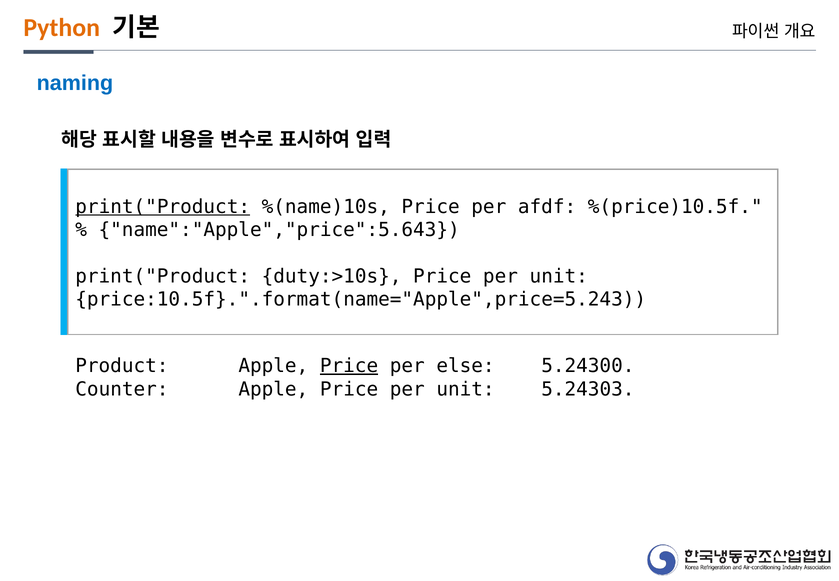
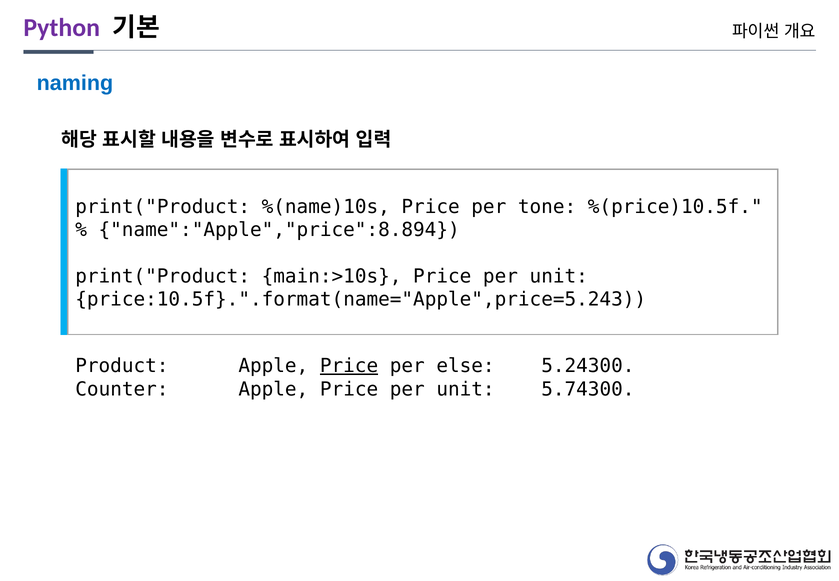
Python colour: orange -> purple
print("Product at (163, 207) underline: present -> none
afdf: afdf -> tone
name":"Apple","price":5.643: name":"Apple","price":5.643 -> name":"Apple","price":8.894
duty:>10s: duty:>10s -> main:>10s
5.24303: 5.24303 -> 5.74300
